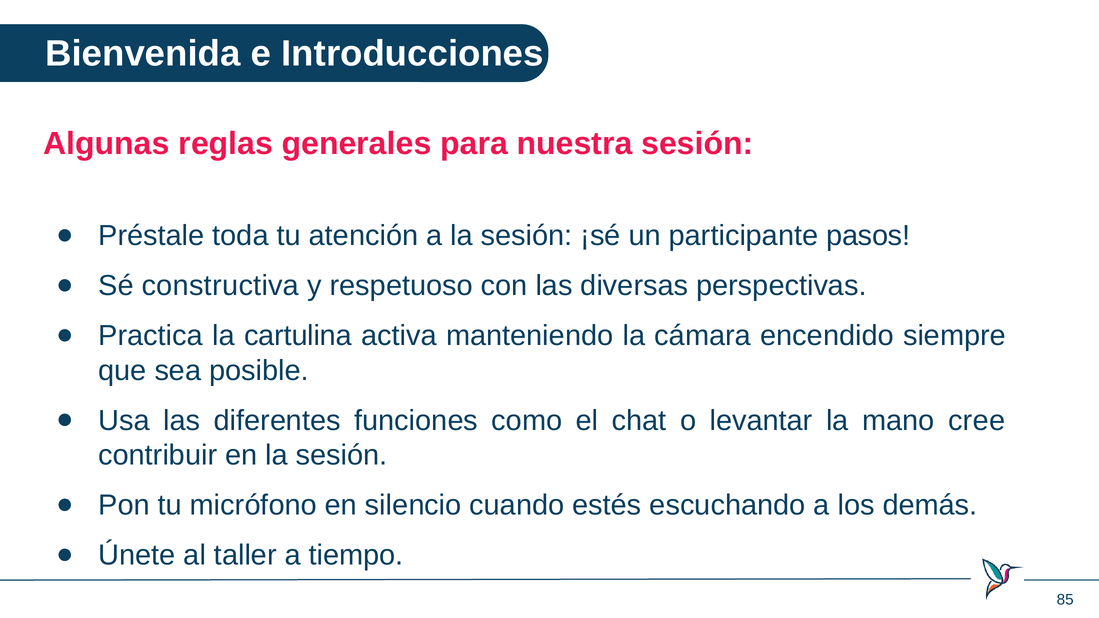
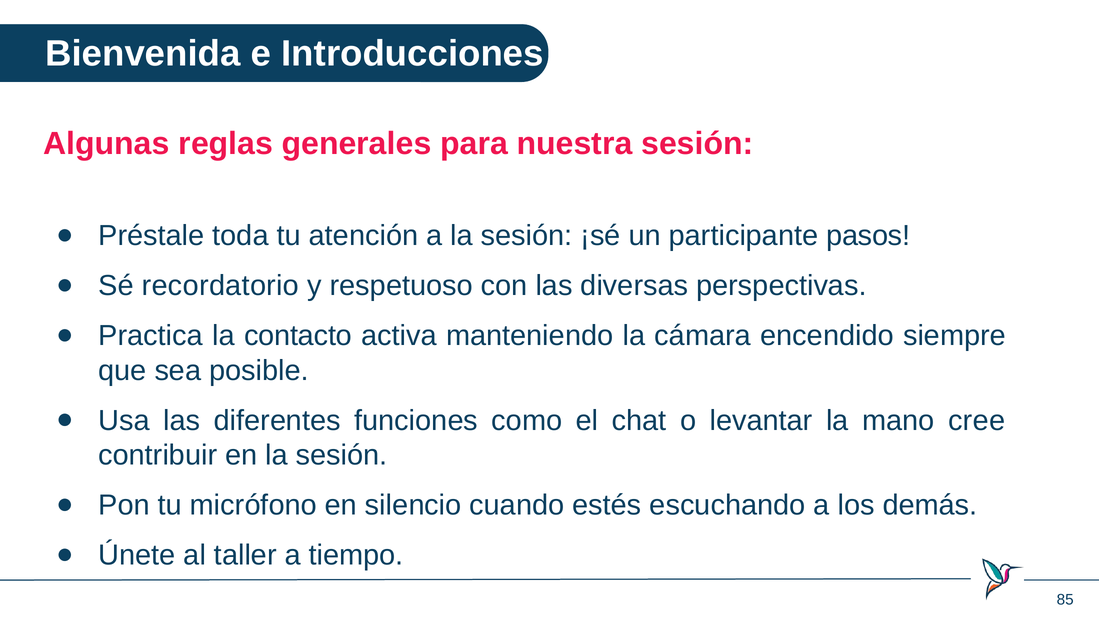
constructiva: constructiva -> recordatorio
cartulina: cartulina -> contacto
